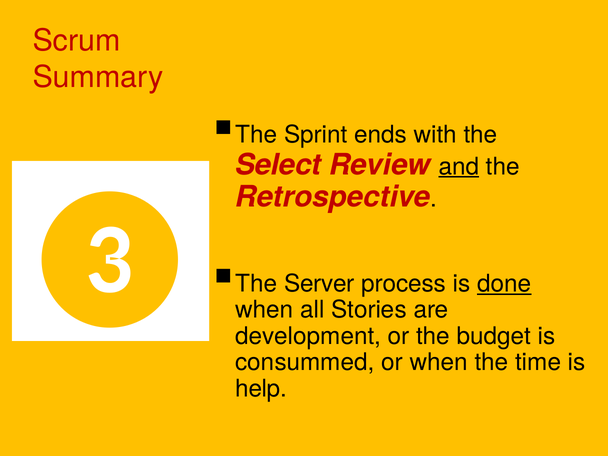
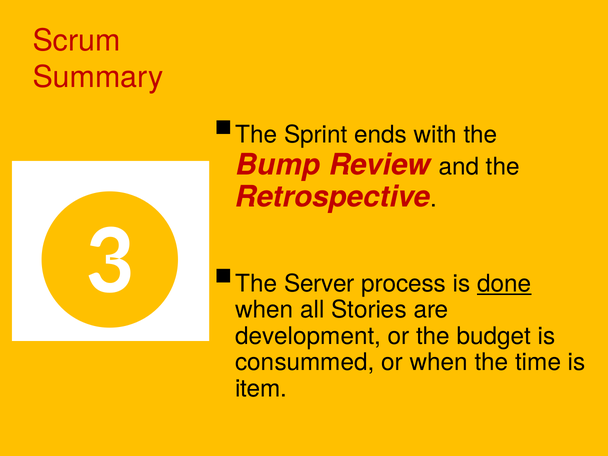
Select: Select -> Bump
and underline: present -> none
help: help -> item
